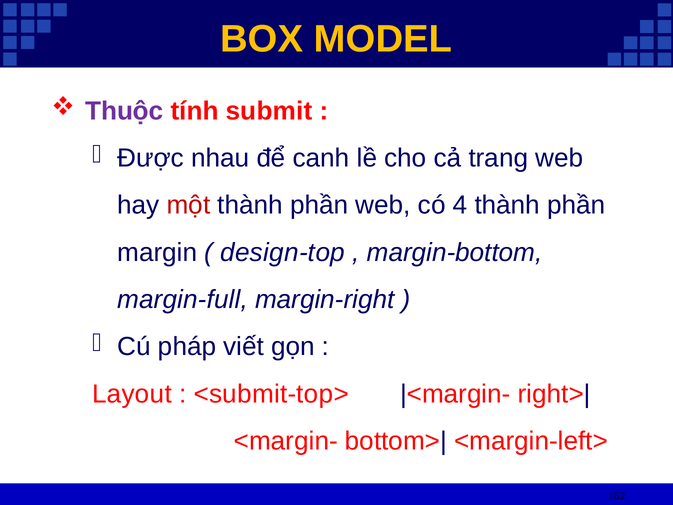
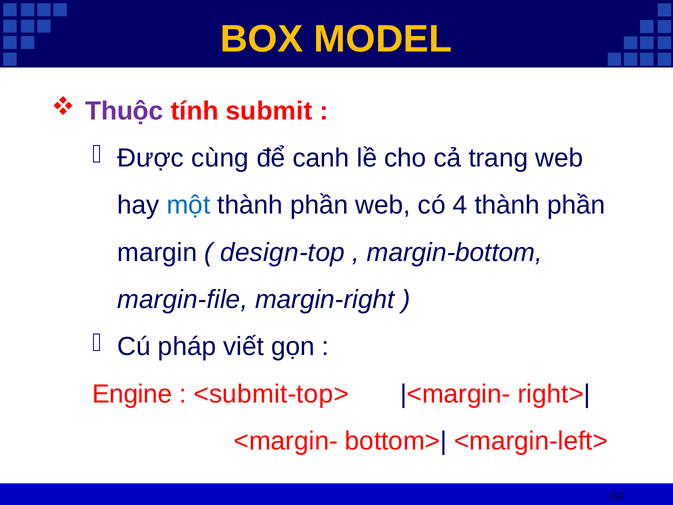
nhau: nhau -> cùng
một colour: red -> blue
margin-full: margin-full -> margin-file
Layout: Layout -> Engine
